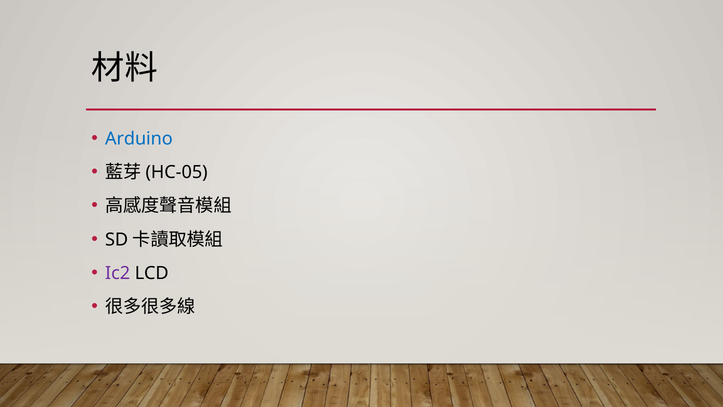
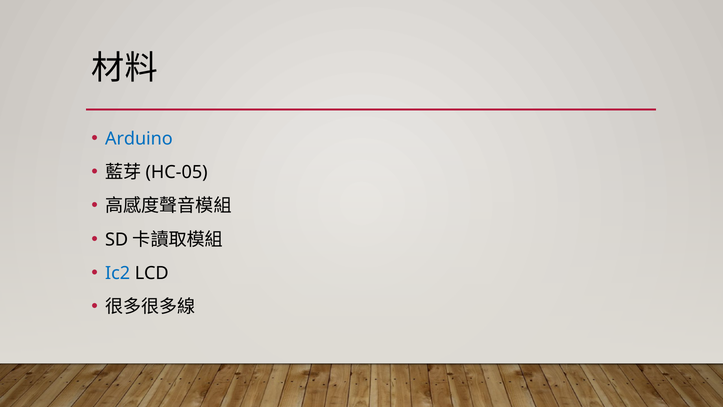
Ic2 colour: purple -> blue
